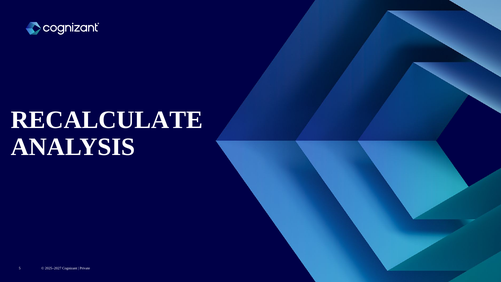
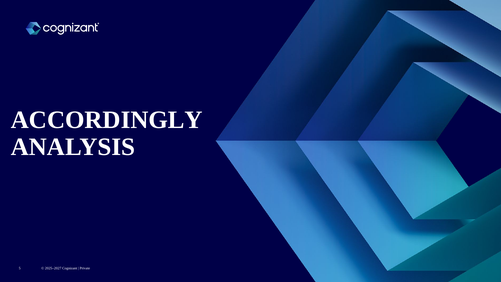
RECALCULATE: RECALCULATE -> ACCORDINGLY
